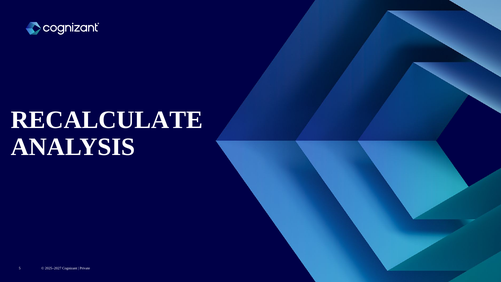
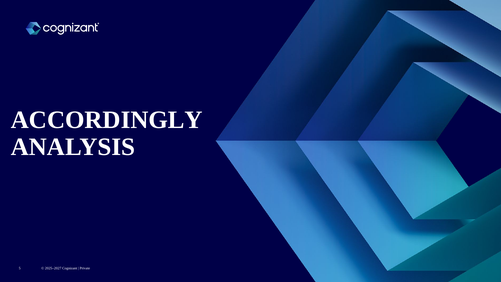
RECALCULATE: RECALCULATE -> ACCORDINGLY
